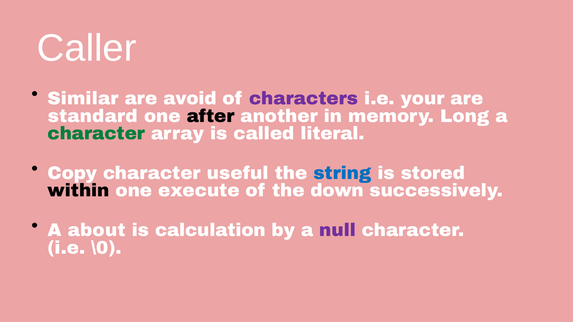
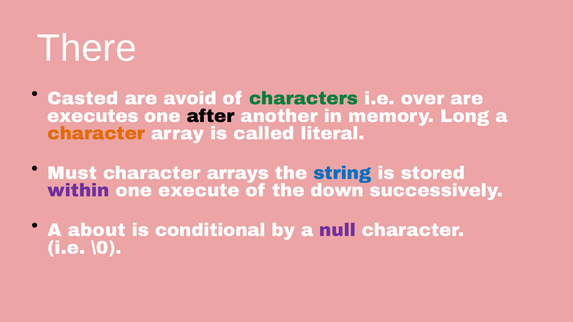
Caller: Caller -> There
Similar: Similar -> Casted
characters colour: purple -> green
your: your -> over
standard: standard -> executes
character at (96, 134) colour: green -> orange
Copy: Copy -> Must
useful: useful -> arrays
within colour: black -> purple
calculation: calculation -> conditional
